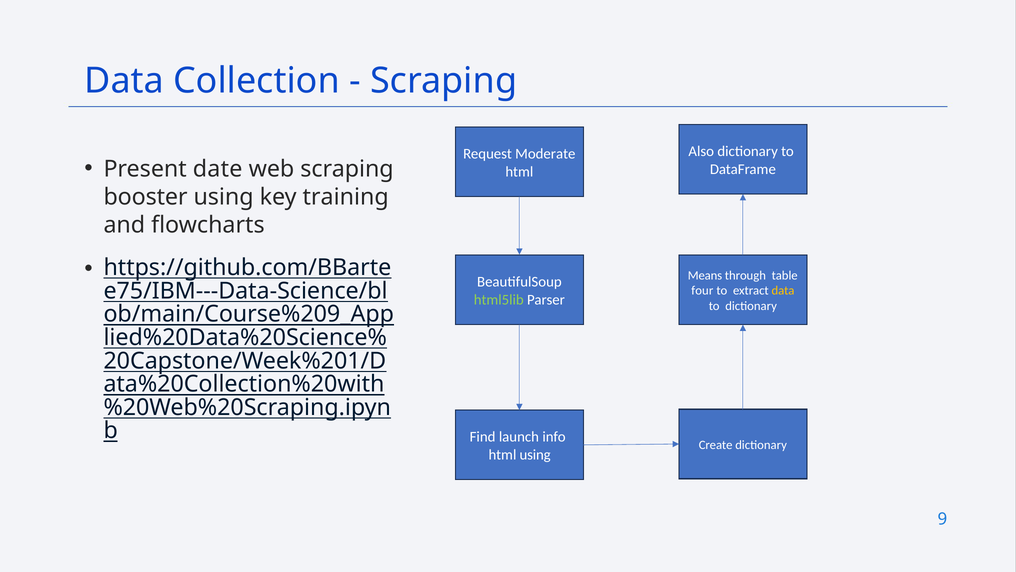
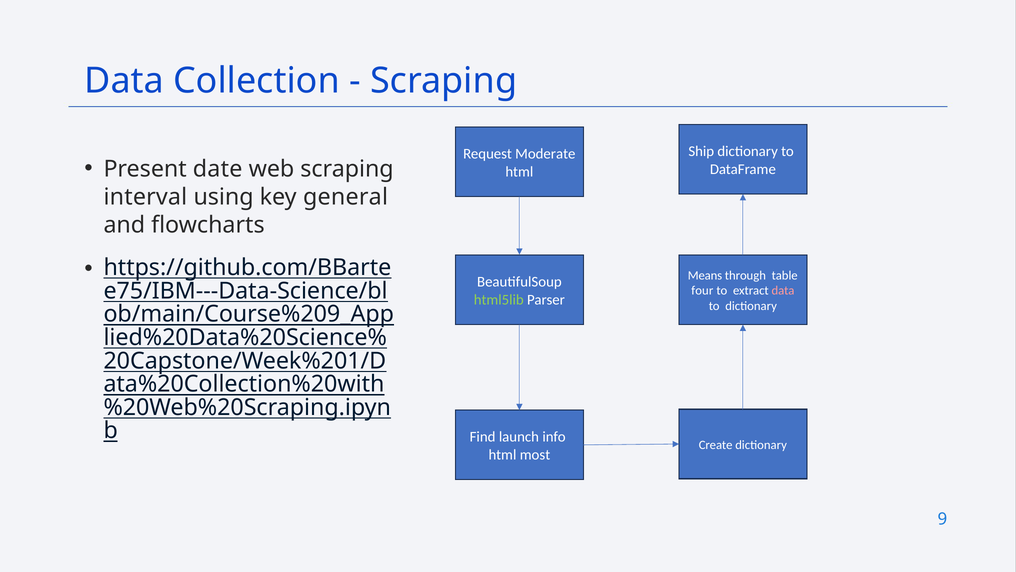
Also: Also -> Ship
booster: booster -> interval
training: training -> general
data at (783, 290) colour: yellow -> pink
html using: using -> most
